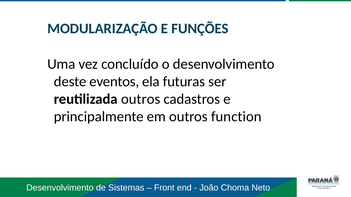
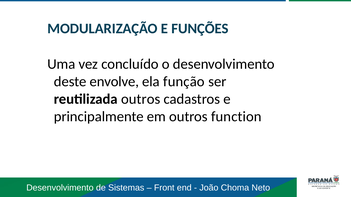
eventos: eventos -> envolve
futuras: futuras -> função
